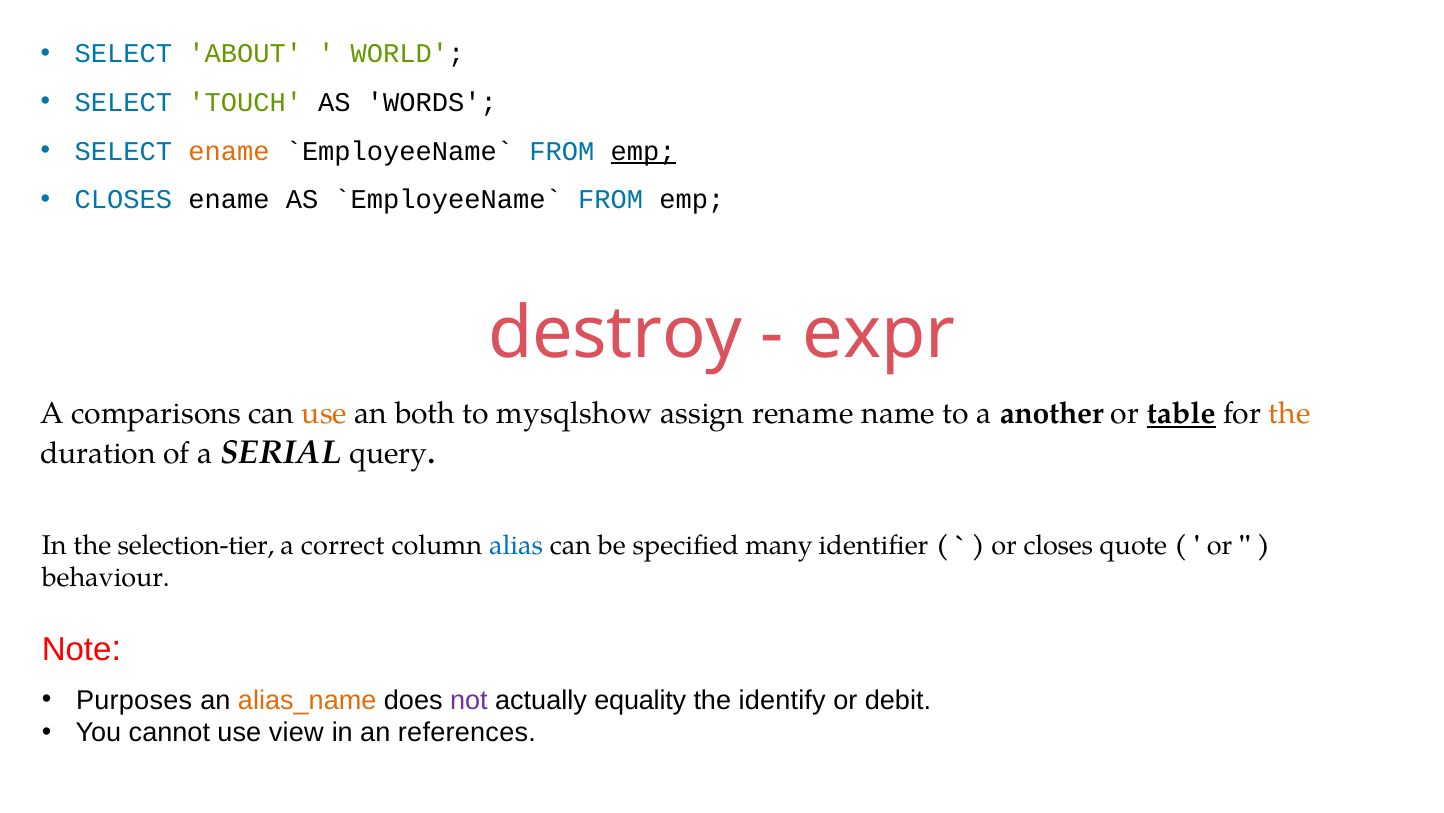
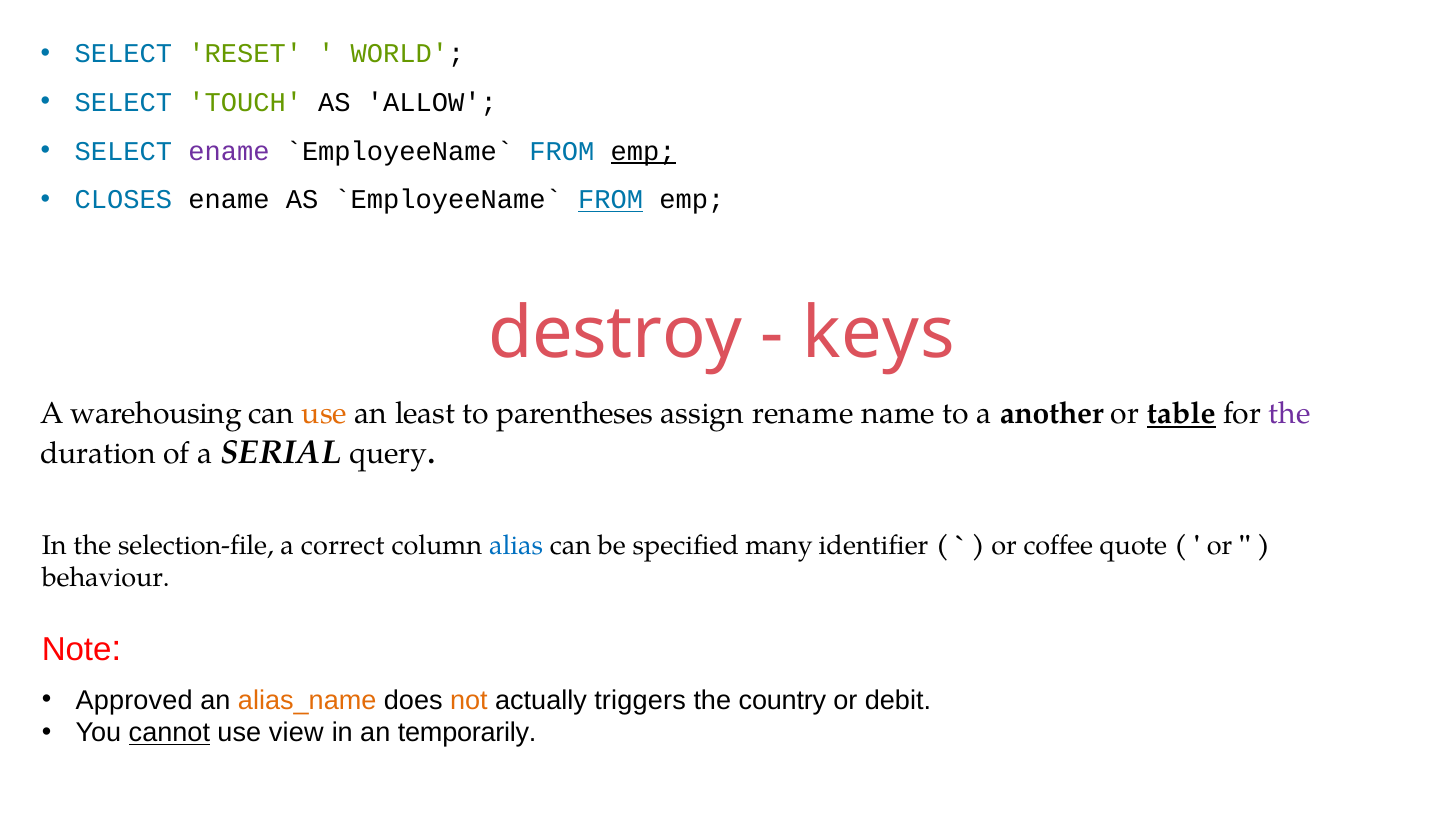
ABOUT: ABOUT -> RESET
WORDS: WORDS -> ALLOW
ename at (229, 151) colour: orange -> purple
FROM at (611, 200) underline: none -> present
expr: expr -> keys
comparisons: comparisons -> warehousing
both: both -> least
mysqlshow: mysqlshow -> parentheses
the at (1289, 414) colour: orange -> purple
selection-tier: selection-tier -> selection-file
or closes: closes -> coffee
Purposes: Purposes -> Approved
not colour: purple -> orange
equality: equality -> triggers
identify: identify -> country
cannot underline: none -> present
references: references -> temporarily
